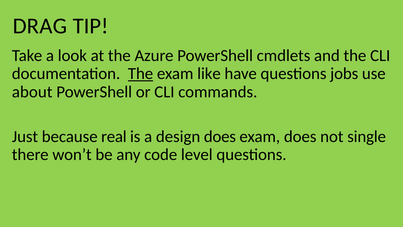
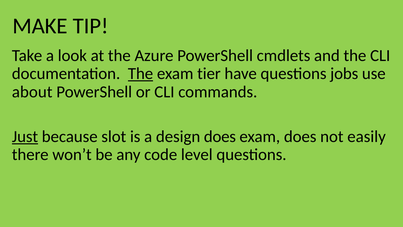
DRAG: DRAG -> MAKE
like: like -> tier
Just underline: none -> present
real: real -> slot
single: single -> easily
